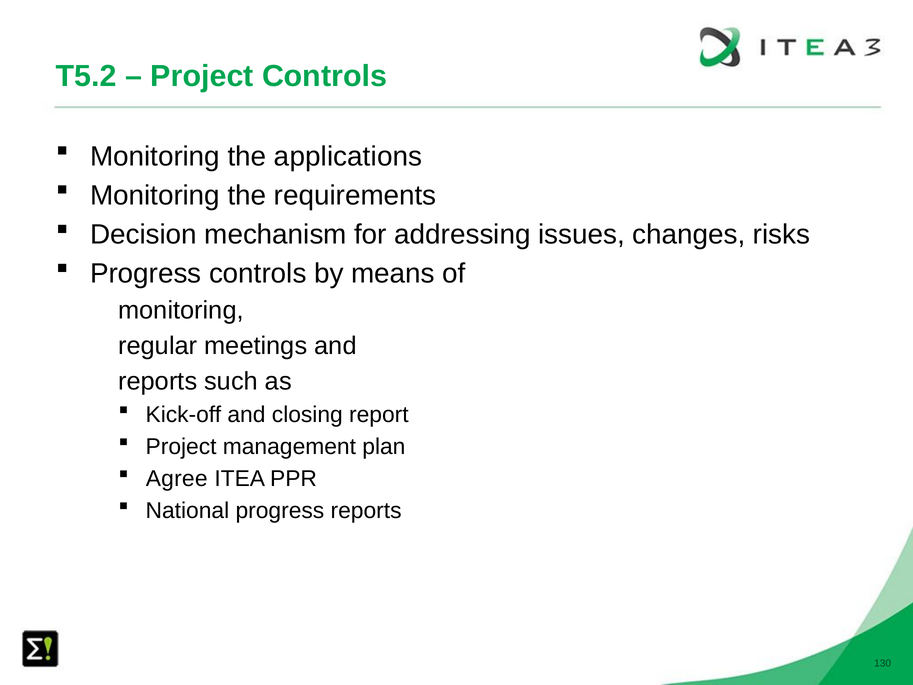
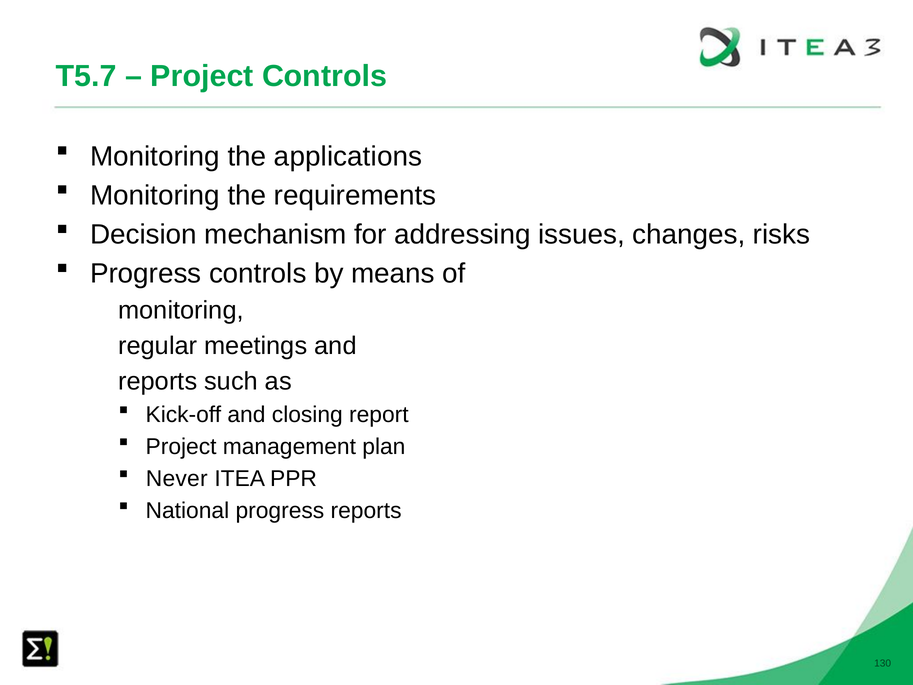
T5.2: T5.2 -> T5.7
Agree: Agree -> Never
